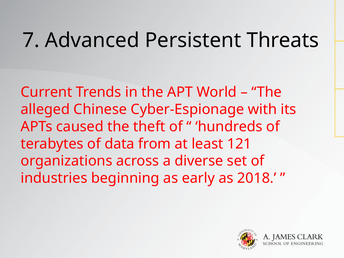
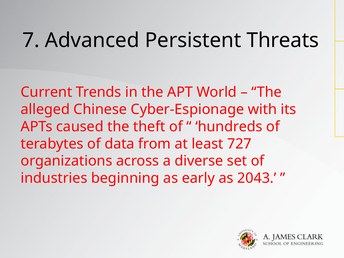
121: 121 -> 727
2018: 2018 -> 2043
